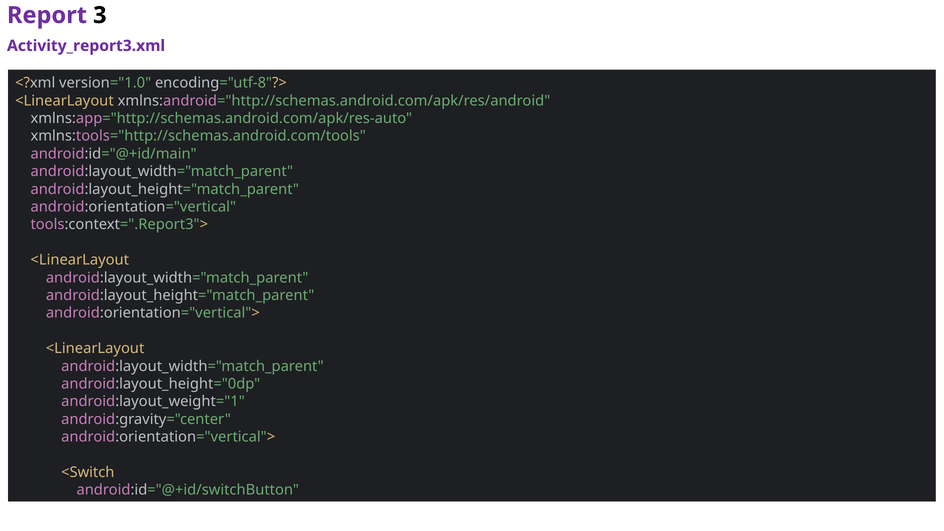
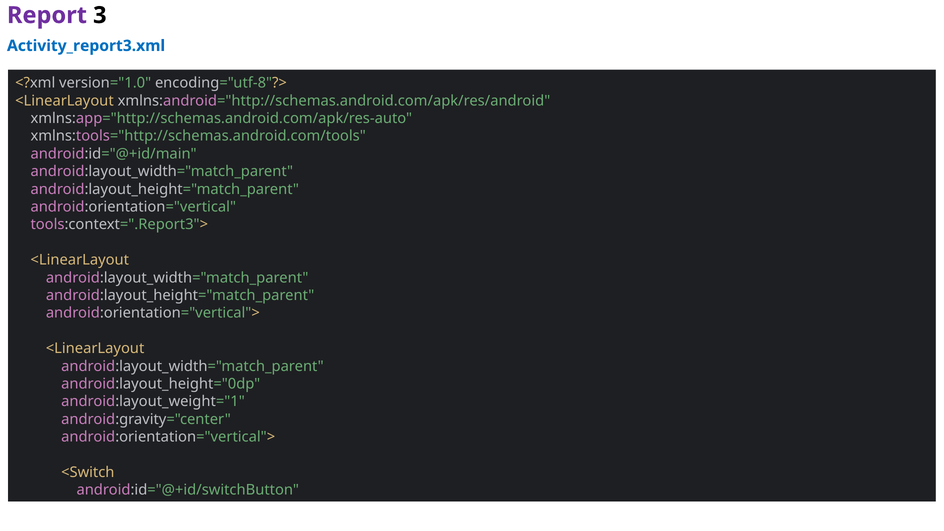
Activity_report3.xml colour: purple -> blue
